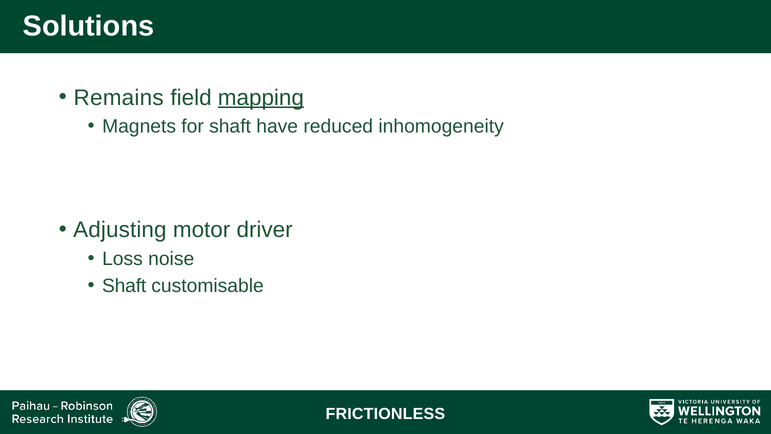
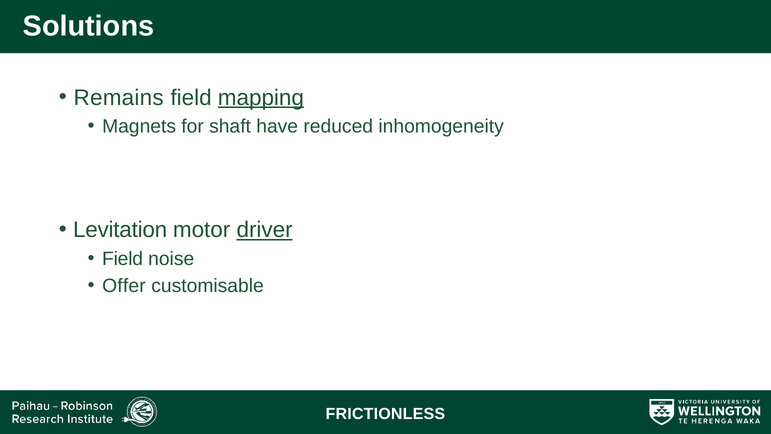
Adjusting: Adjusting -> Levitation
driver underline: none -> present
Loss at (122, 259): Loss -> Field
Shaft at (124, 286): Shaft -> Offer
